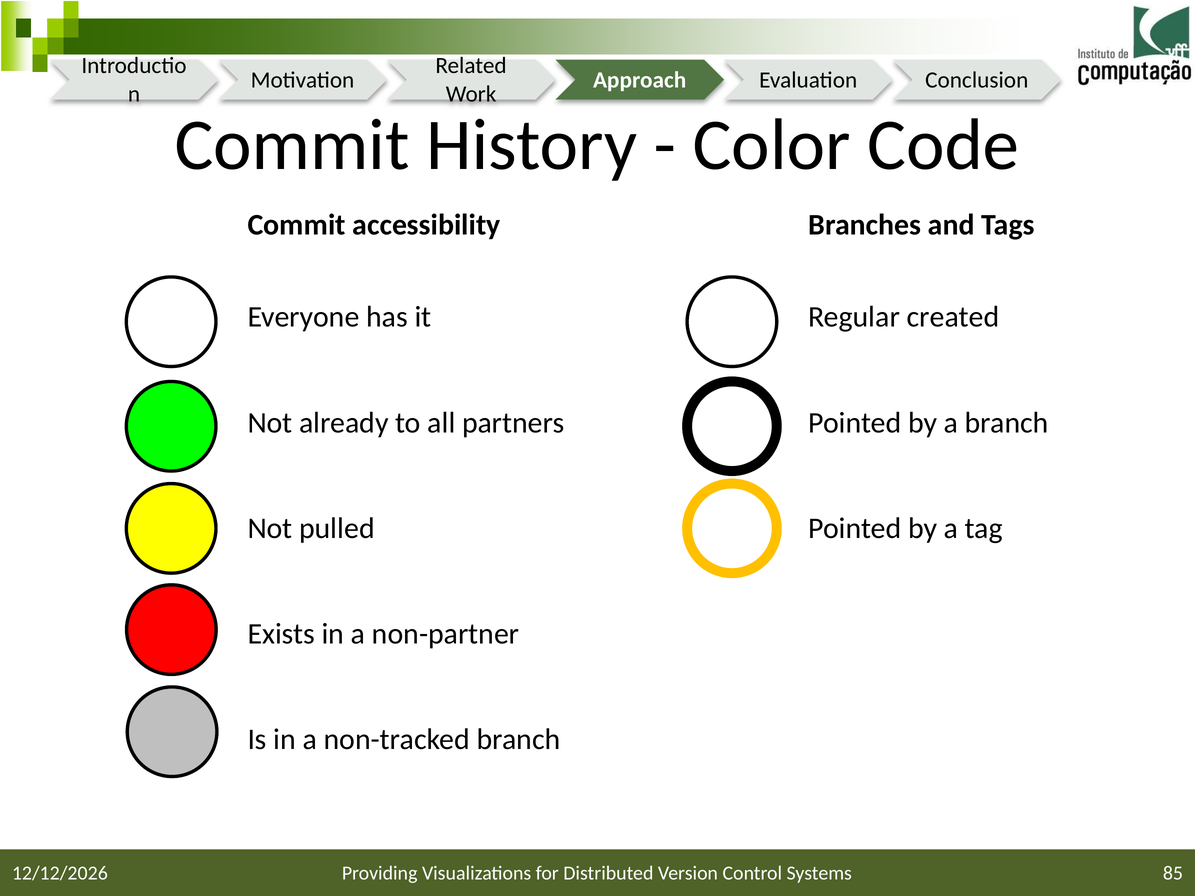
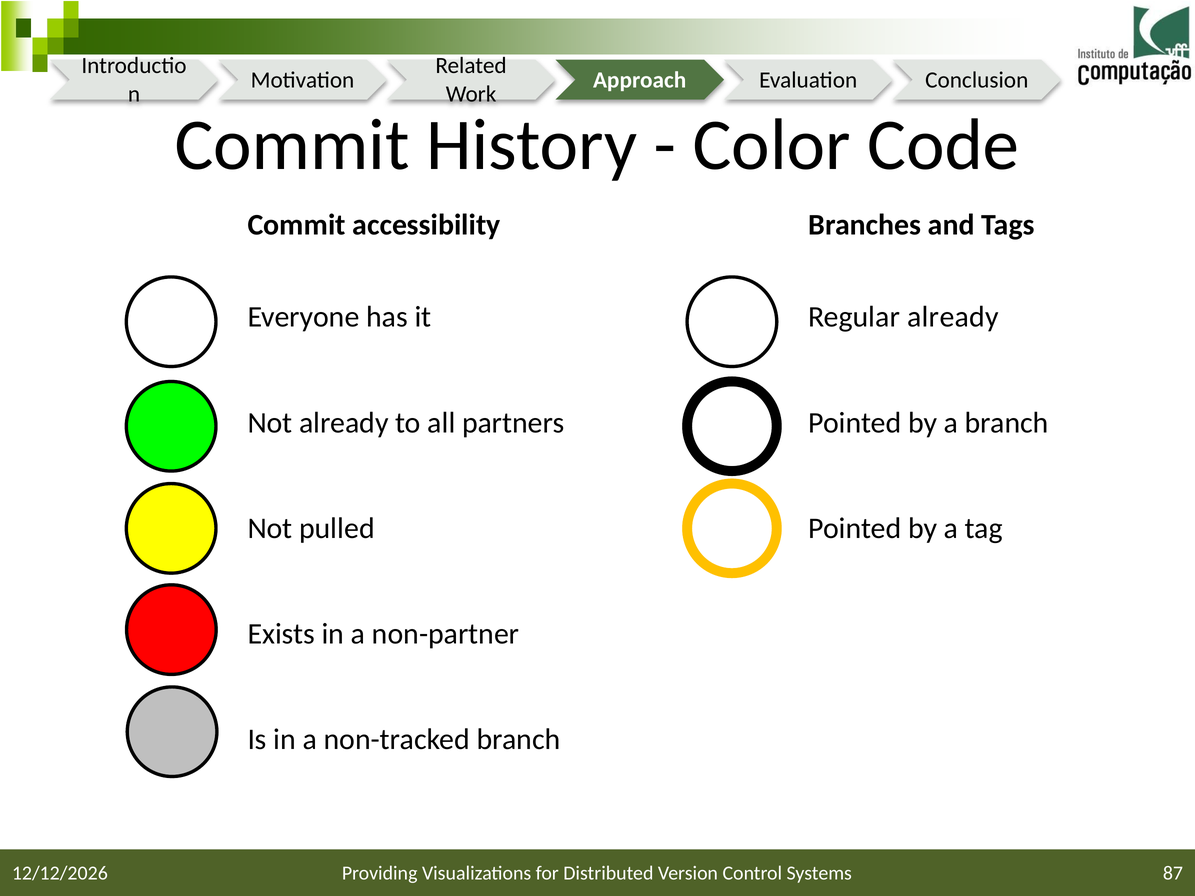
Regular created: created -> already
85: 85 -> 87
